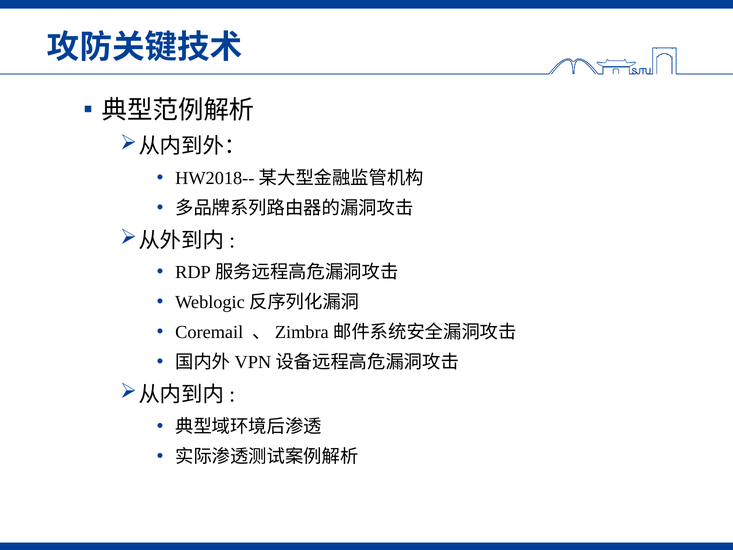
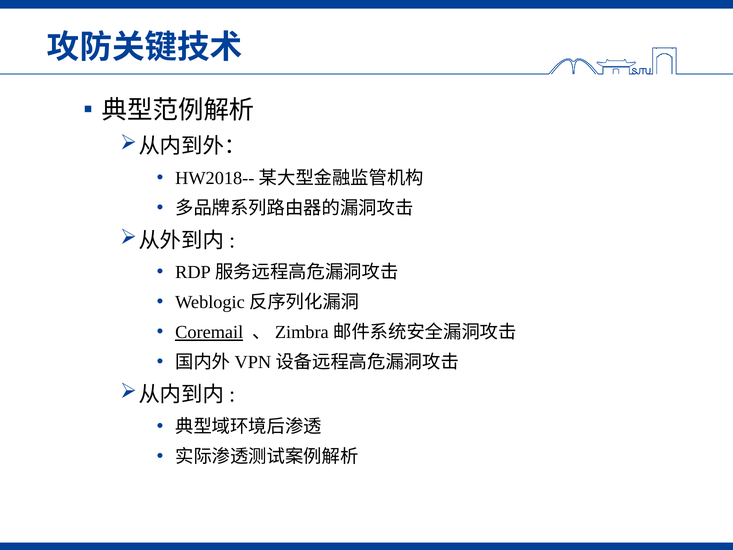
Coremail underline: none -> present
